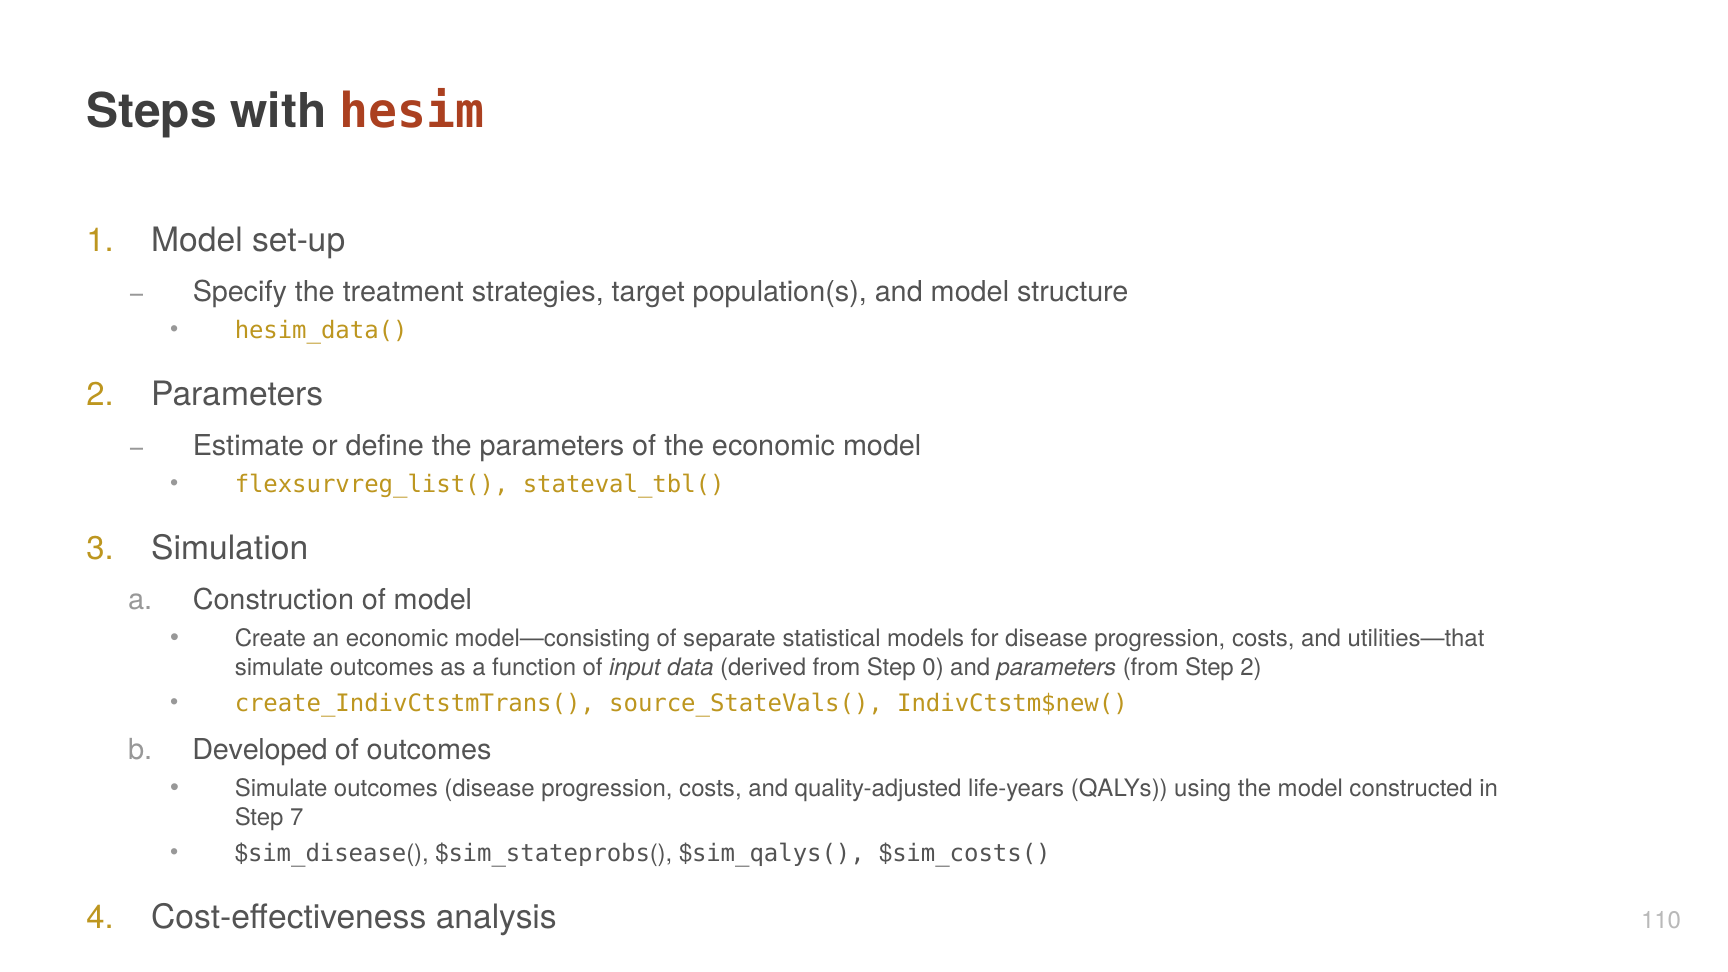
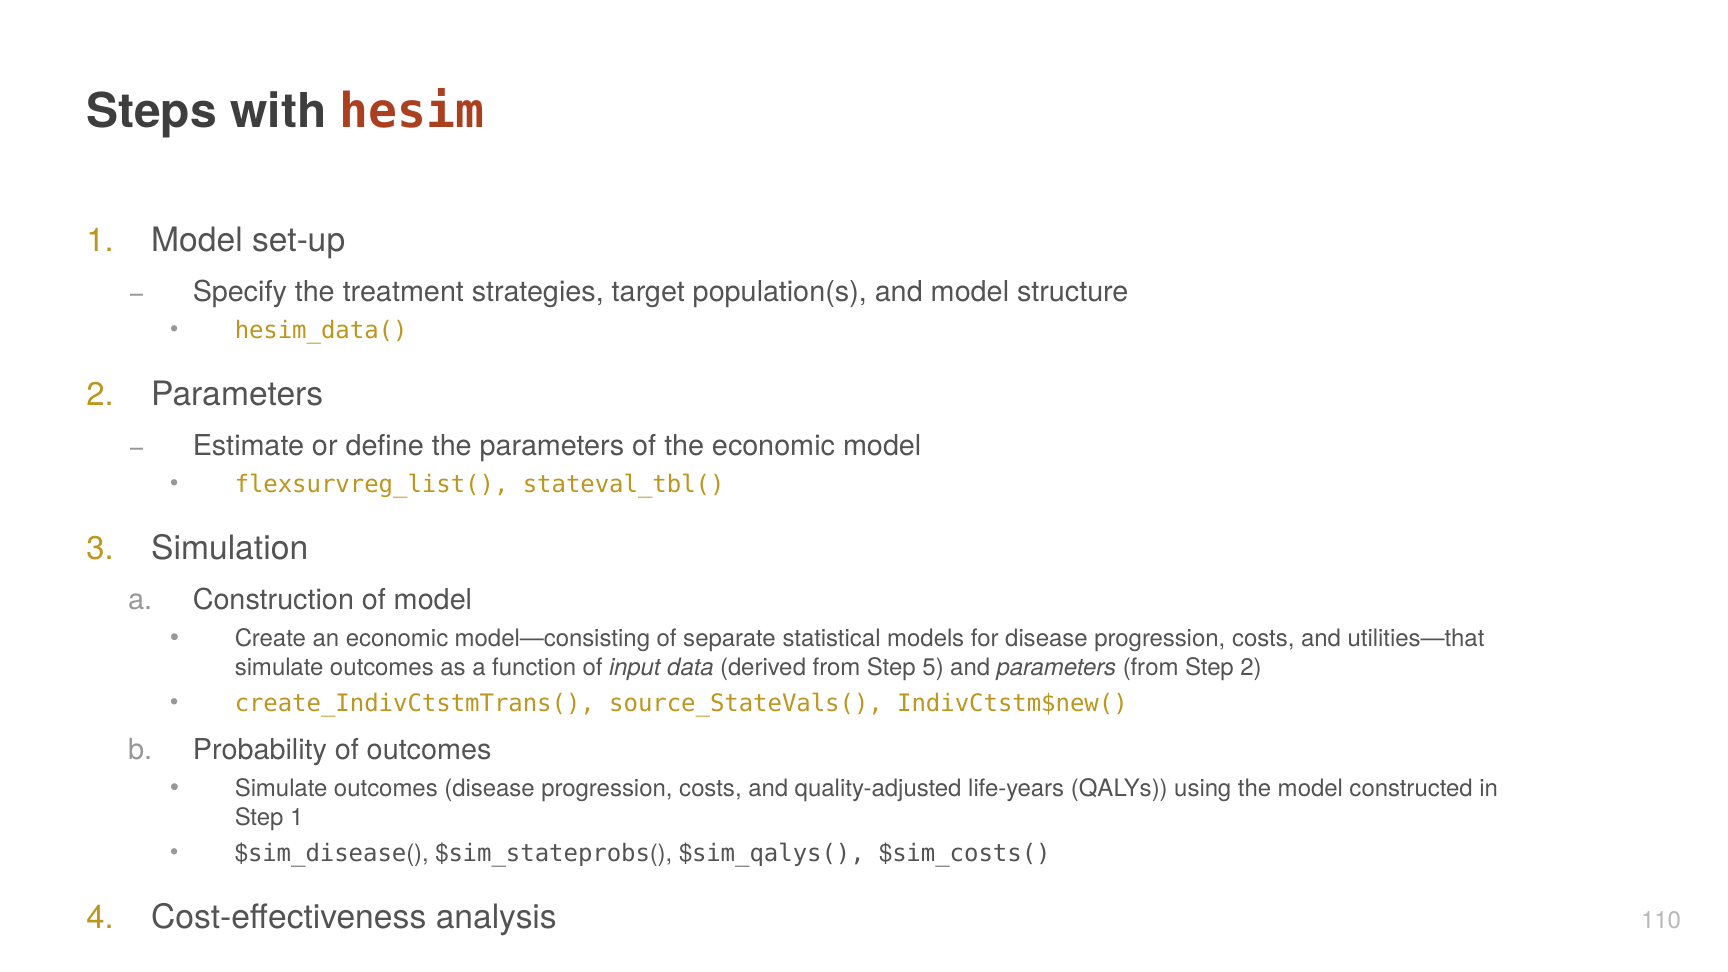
0: 0 -> 5
Developed: Developed -> Probability
Step 7: 7 -> 1
